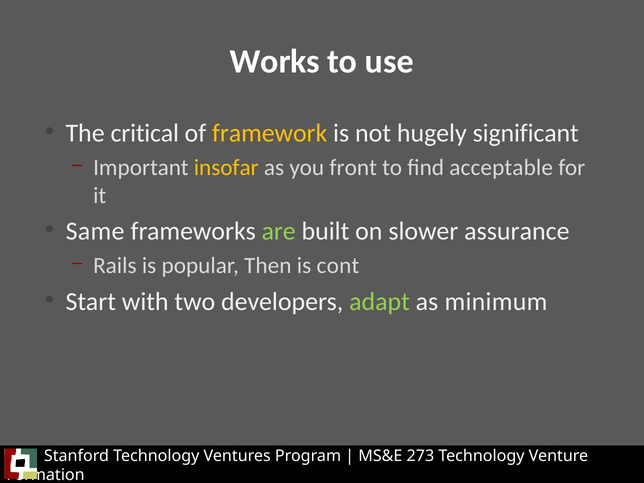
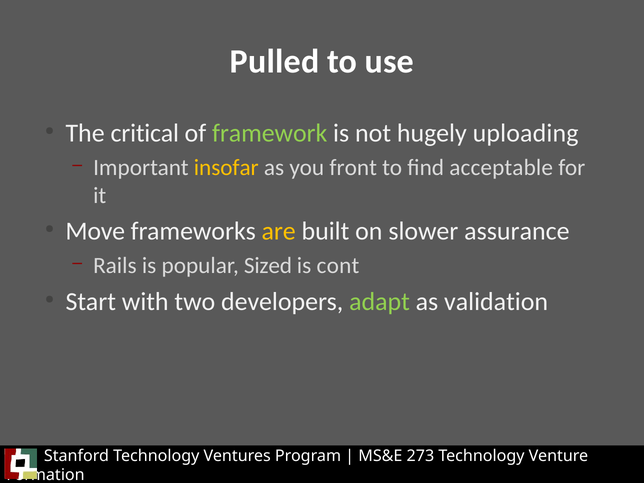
Works: Works -> Pulled
framework colour: yellow -> light green
significant: significant -> uploading
Same: Same -> Move
are colour: light green -> yellow
Then: Then -> Sized
minimum: minimum -> validation
